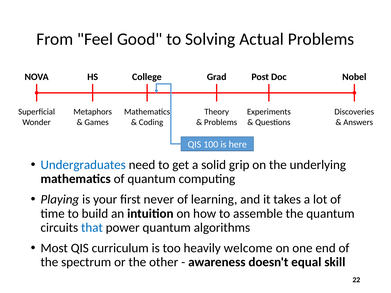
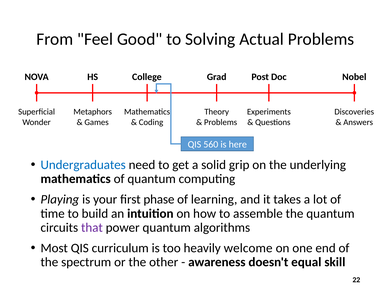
100: 100 -> 560
never: never -> phase
that colour: blue -> purple
